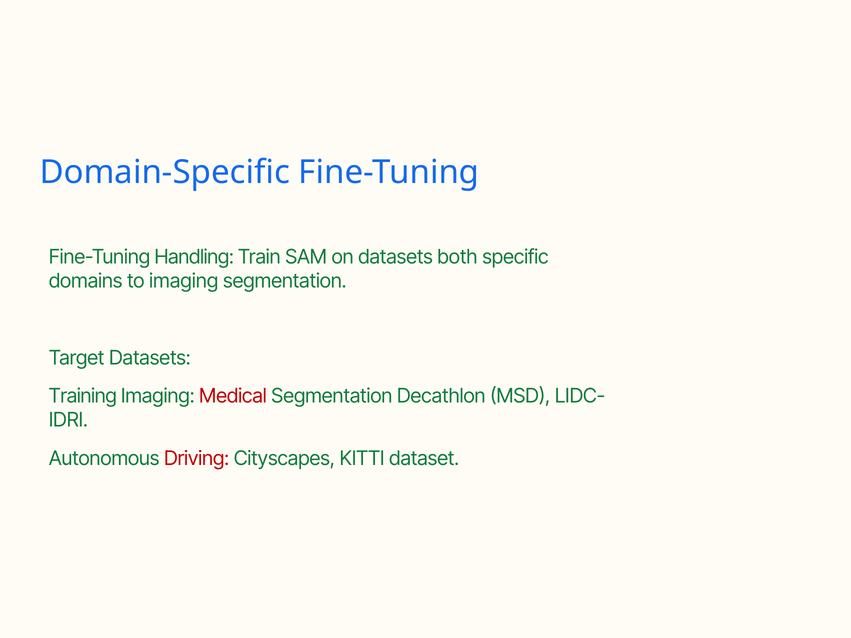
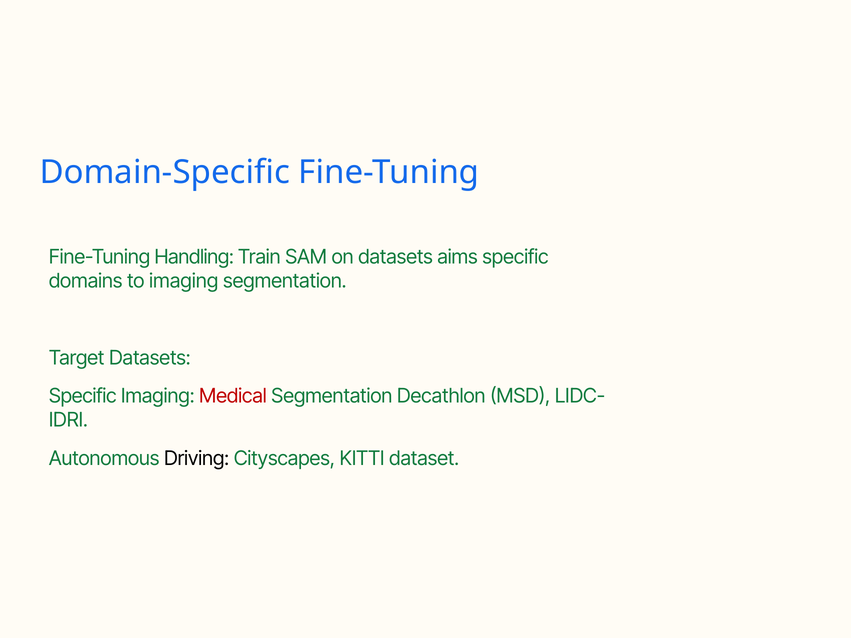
both: both -> aims
Training at (83, 396): Training -> Specific
Driving colour: red -> black
